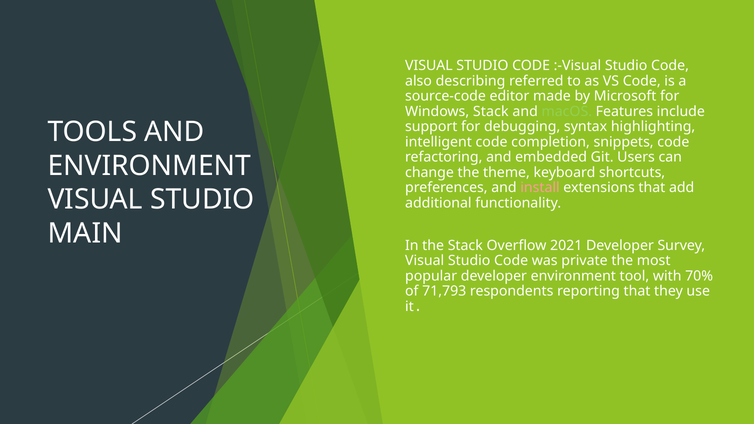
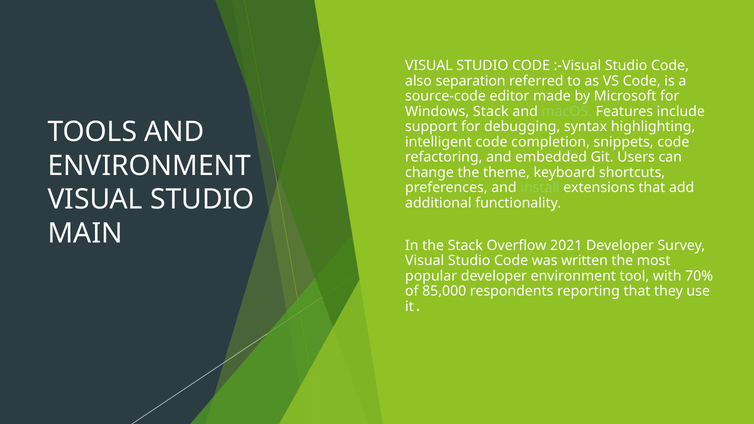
describing: describing -> separation
install colour: pink -> light green
private: private -> written
71,793: 71,793 -> 85,000
